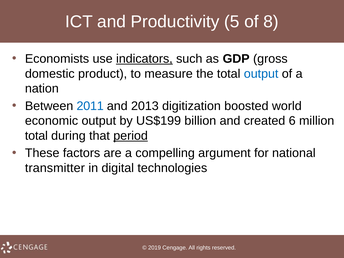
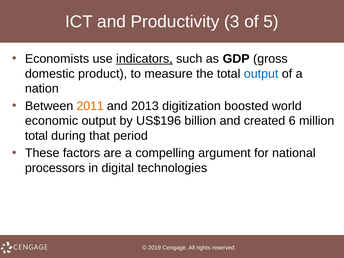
5: 5 -> 3
8: 8 -> 5
2011 colour: blue -> orange
US$199: US$199 -> US$196
period underline: present -> none
transmitter: transmitter -> processors
